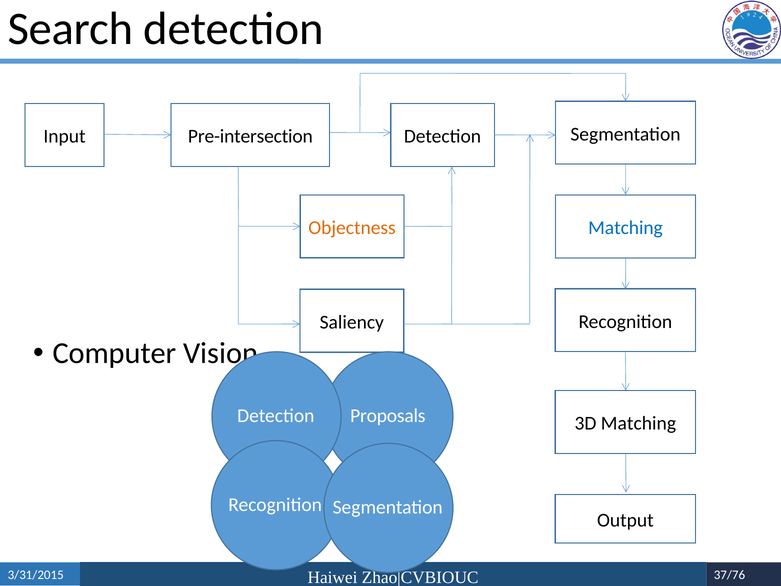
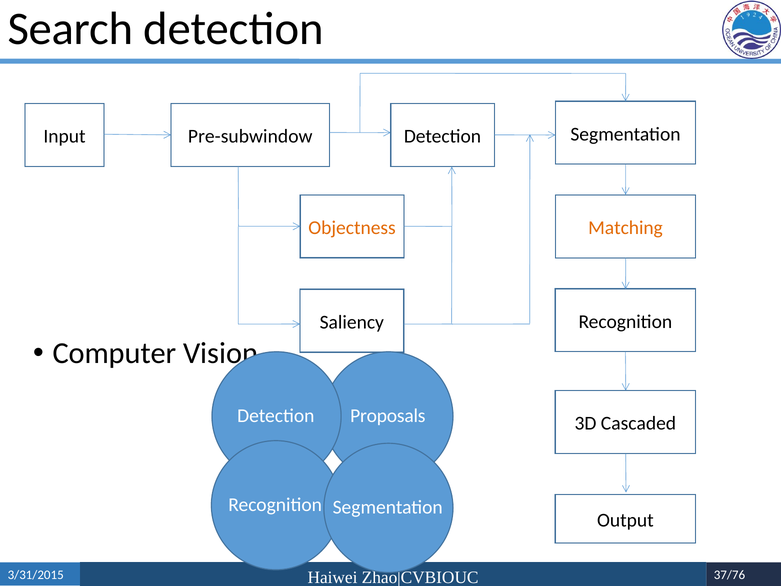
Pre-intersection: Pre-intersection -> Pre-subwindow
Matching at (626, 228) colour: blue -> orange
3D Matching: Matching -> Cascaded
